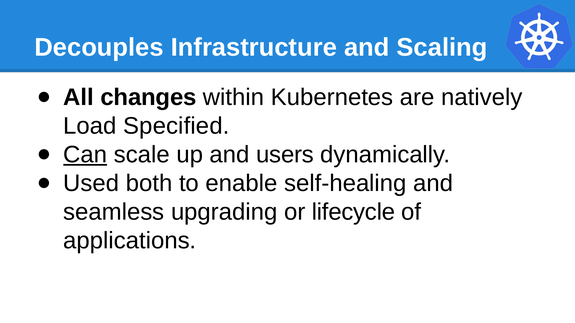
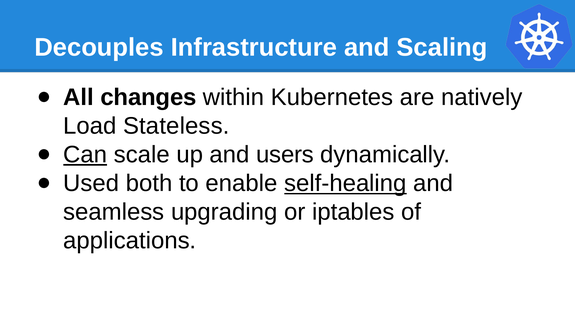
Specified: Specified -> Stateless
self-healing underline: none -> present
lifecycle: lifecycle -> iptables
